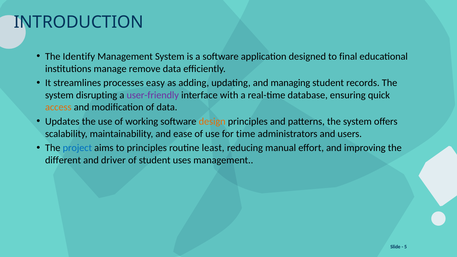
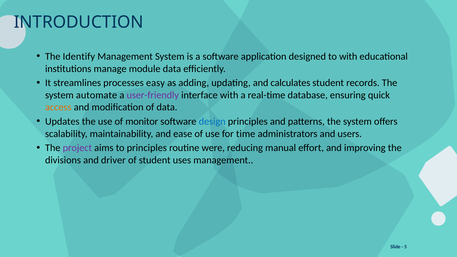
to final: final -> with
remove: remove -> module
managing: managing -> calculates
disrupting: disrupting -> automate
working: working -> monitor
design colour: orange -> blue
project colour: blue -> purple
least: least -> were
different: different -> divisions
